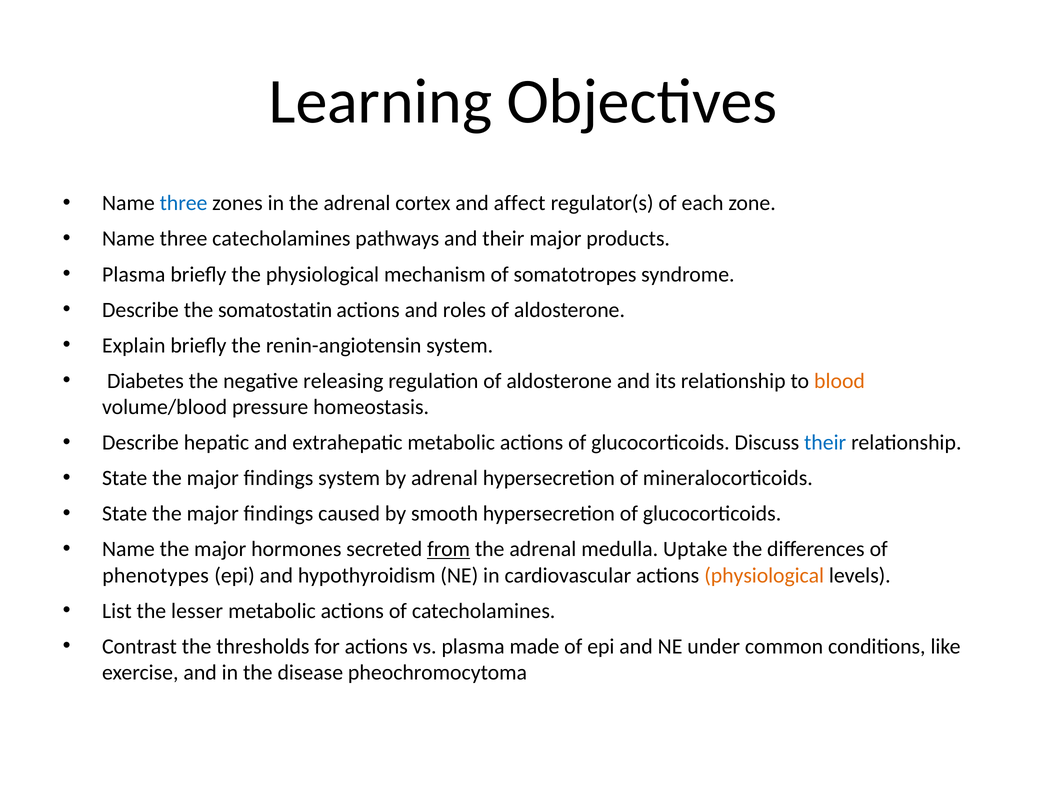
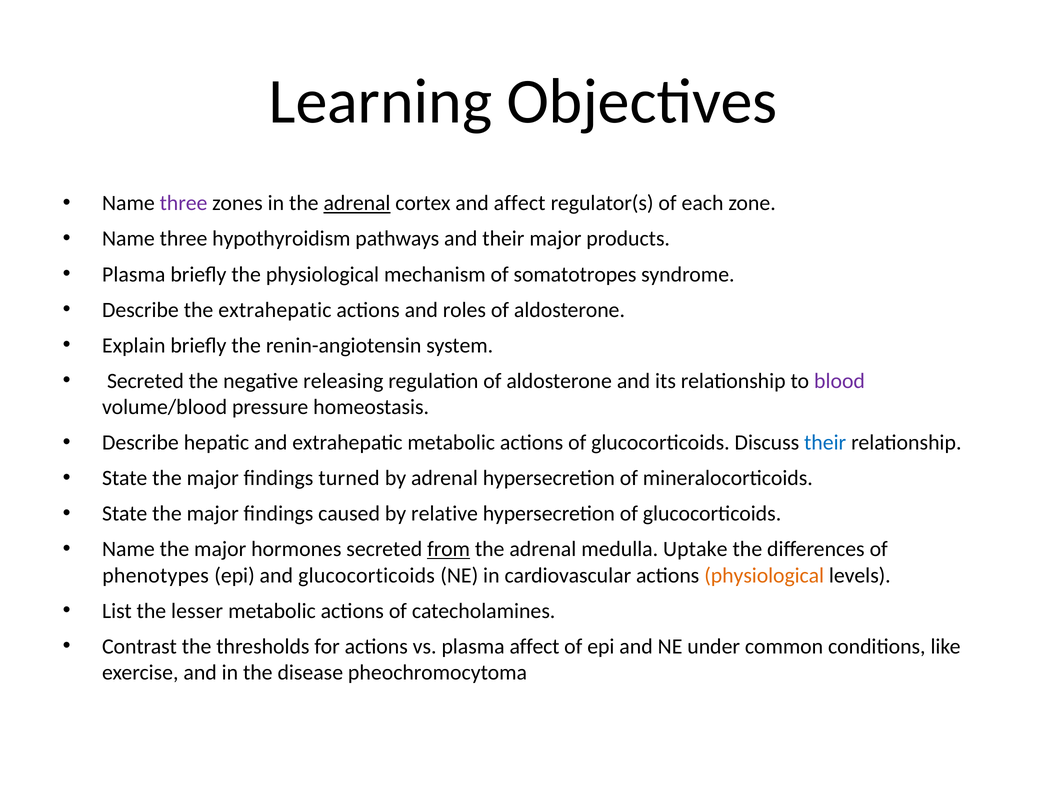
three at (184, 203) colour: blue -> purple
adrenal at (357, 203) underline: none -> present
three catecholamines: catecholamines -> hypothyroidism
the somatostatin: somatostatin -> extrahepatic
Diabetes at (145, 381): Diabetes -> Secreted
blood colour: orange -> purple
findings system: system -> turned
smooth: smooth -> relative
and hypothyroidism: hypothyroidism -> glucocorticoids
plasma made: made -> affect
